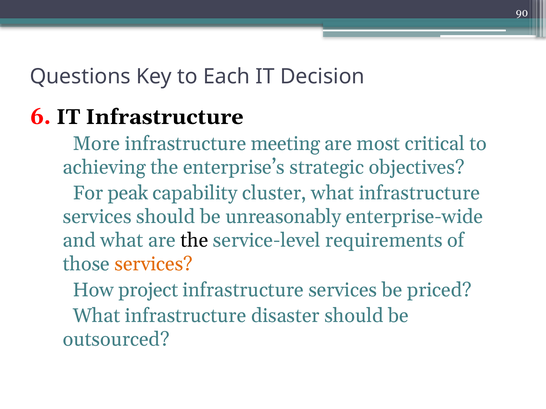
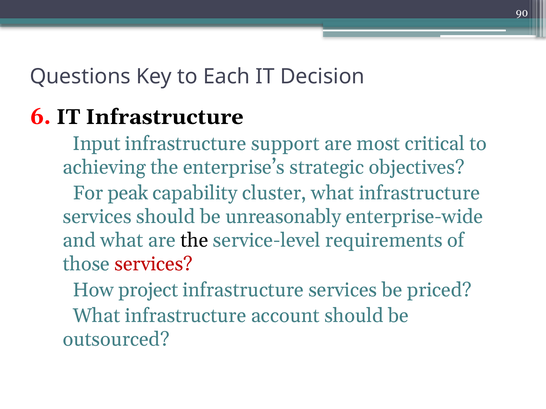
More: More -> Input
meeting: meeting -> support
services at (154, 264) colour: orange -> red
disaster: disaster -> account
